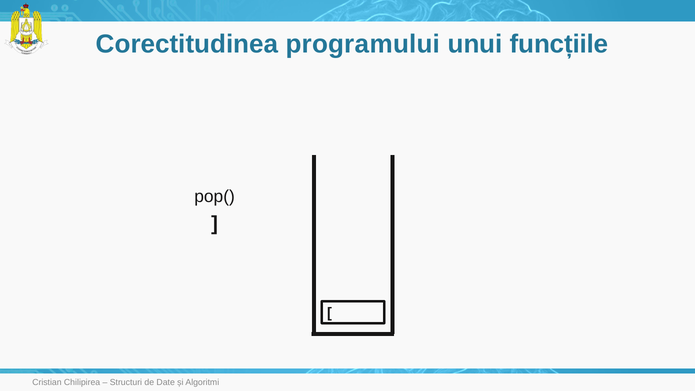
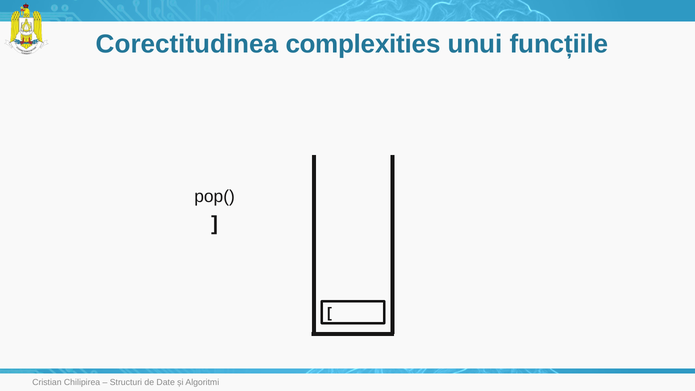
programului: programului -> complexities
